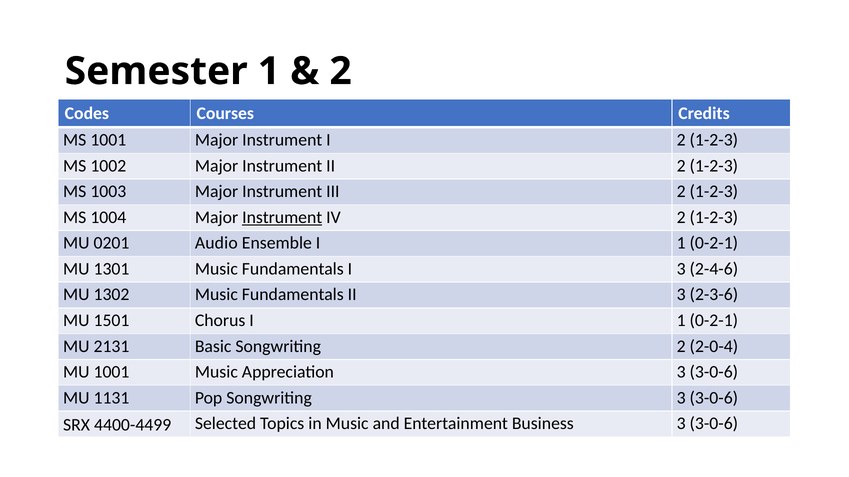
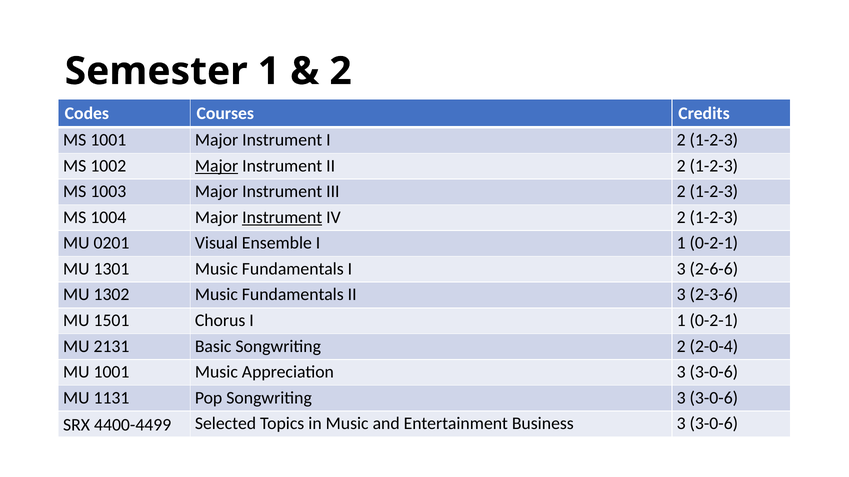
Major at (217, 166) underline: none -> present
Audio: Audio -> Visual
2-4-6: 2-4-6 -> 2-6-6
